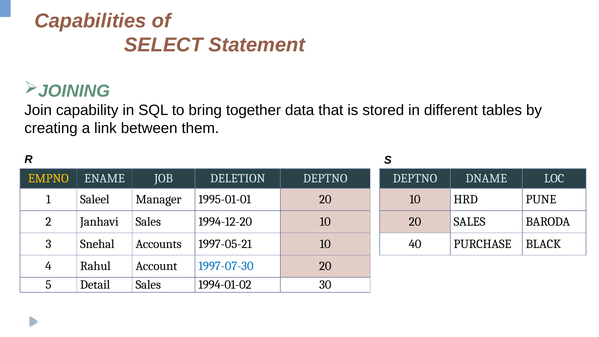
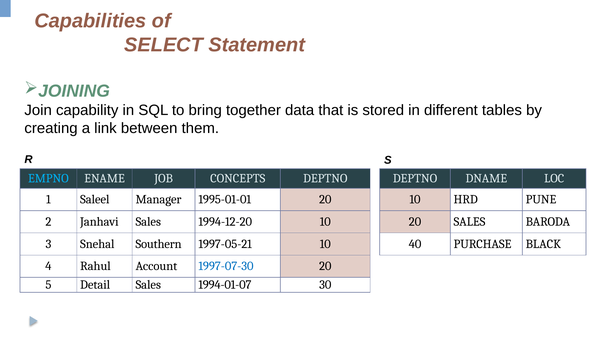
EMPNO colour: yellow -> light blue
DELETION: DELETION -> CONCEPTS
Accounts: Accounts -> Southern
1994-01-02: 1994-01-02 -> 1994-01-07
